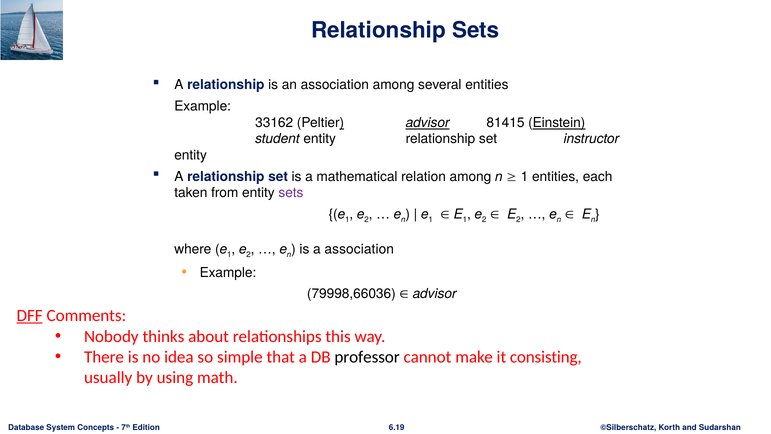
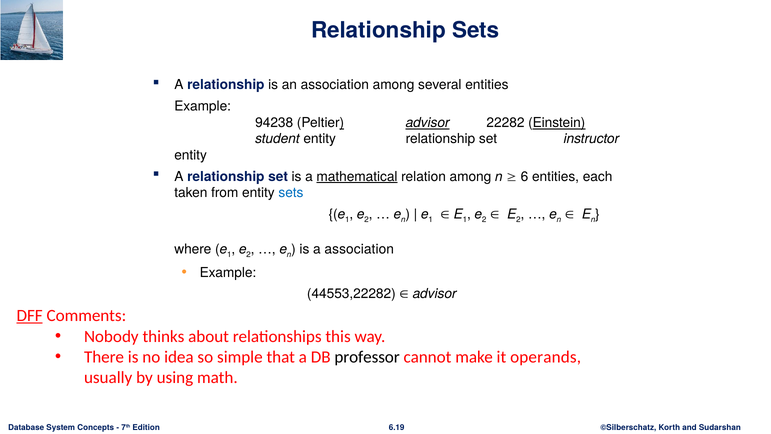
33162: 33162 -> 94238
81415: 81415 -> 22282
mathematical underline: none -> present
1 at (525, 176): 1 -> 6
sets at (291, 193) colour: purple -> blue
79998,66036: 79998,66036 -> 44553,22282
consisting: consisting -> operands
